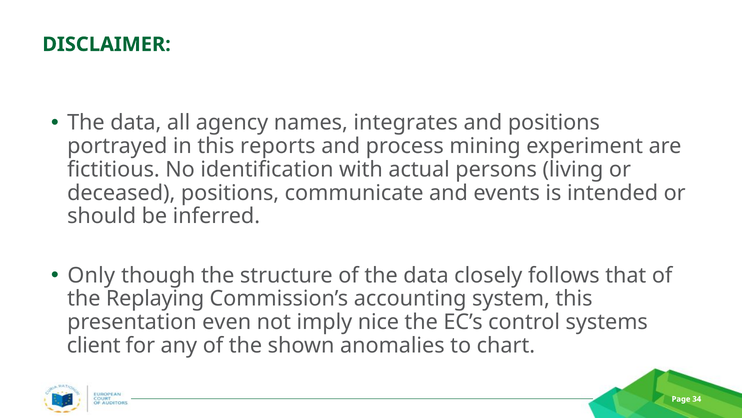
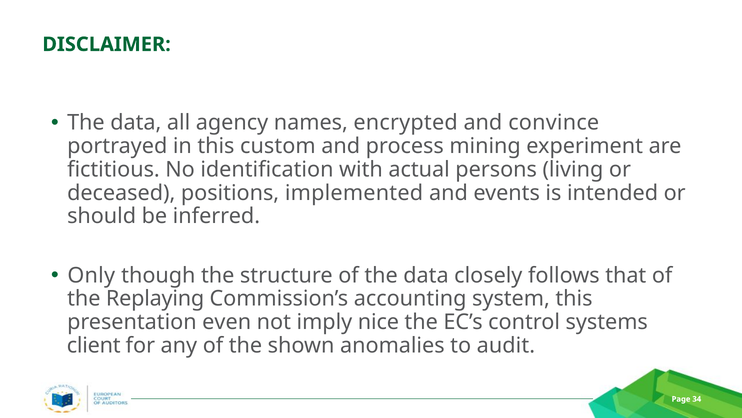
integrates: integrates -> encrypted
and positions: positions -> convince
reports: reports -> custom
communicate: communicate -> implemented
chart: chart -> audit
